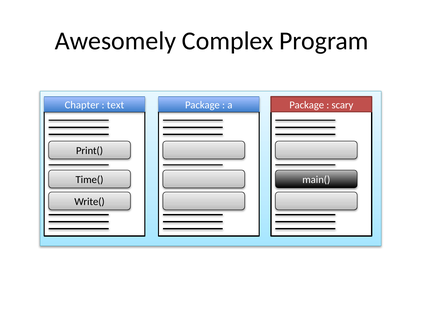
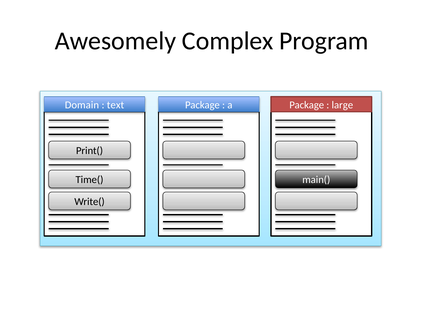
Chapter: Chapter -> Domain
scary: scary -> large
